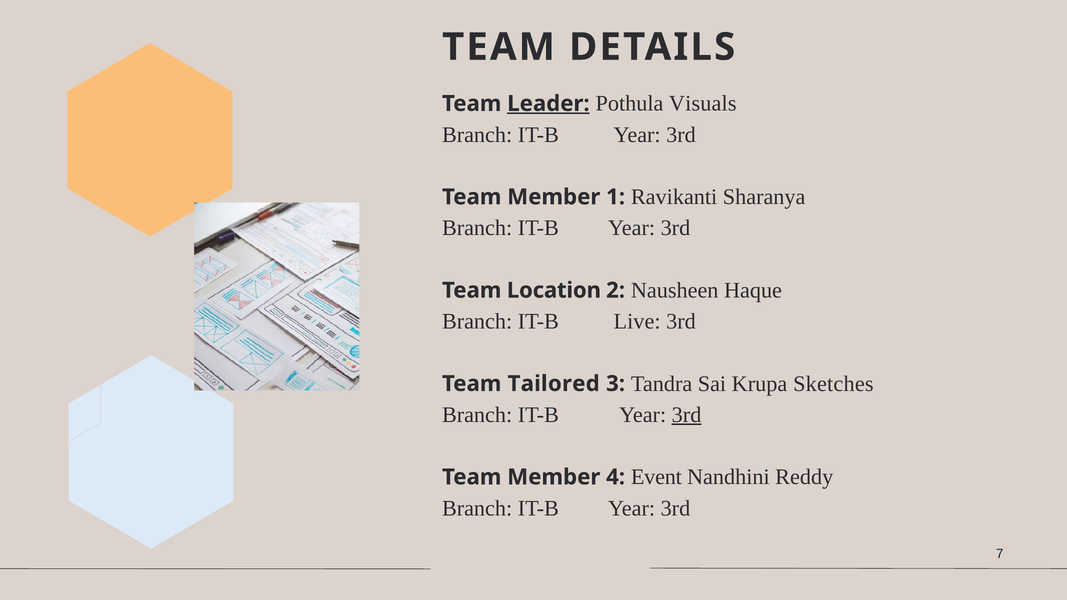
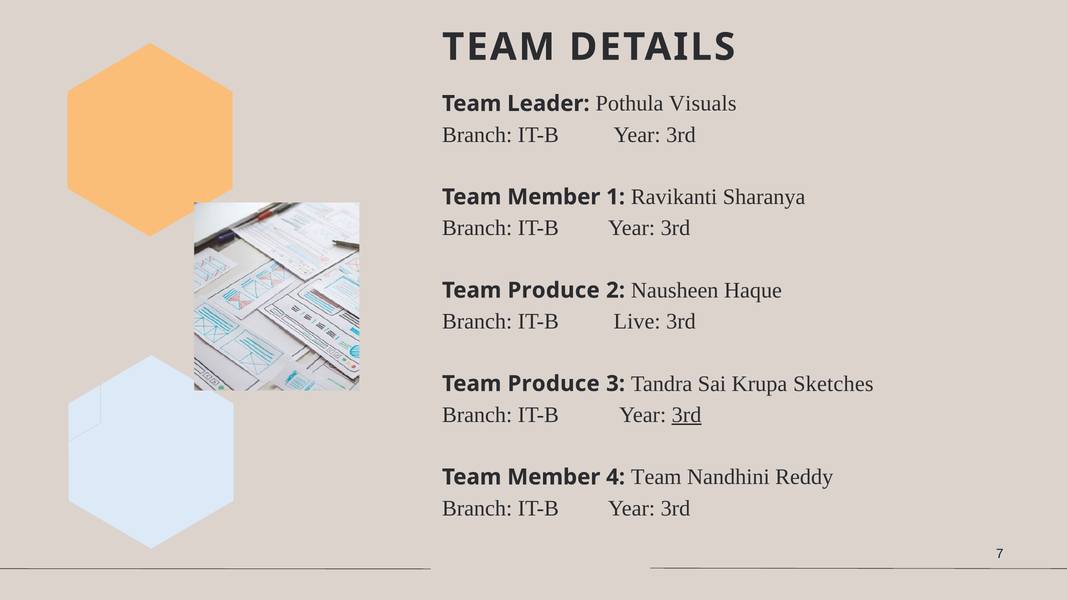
Leader underline: present -> none
Location at (554, 290): Location -> Produce
Tailored at (554, 384): Tailored -> Produce
4 Event: Event -> Team
